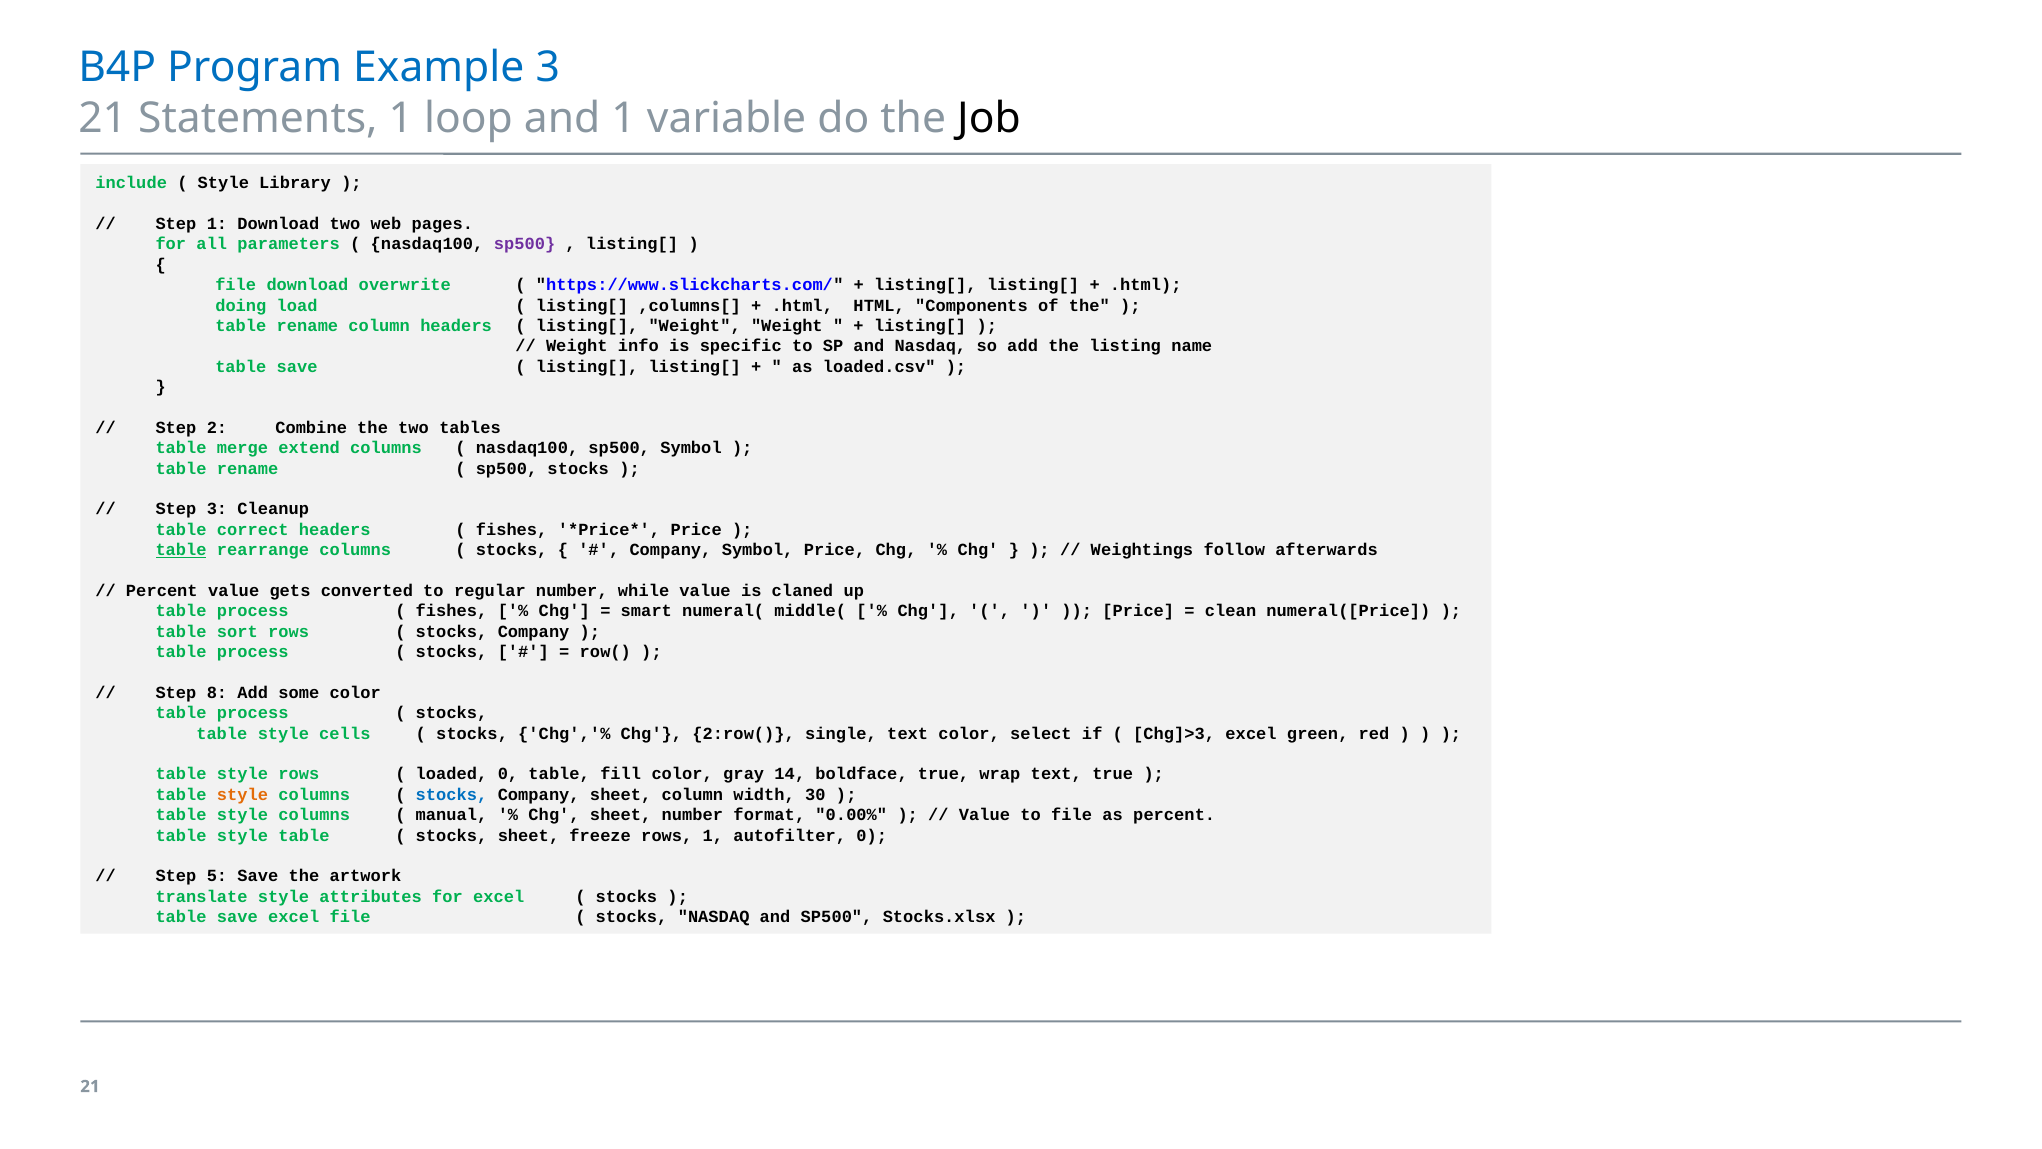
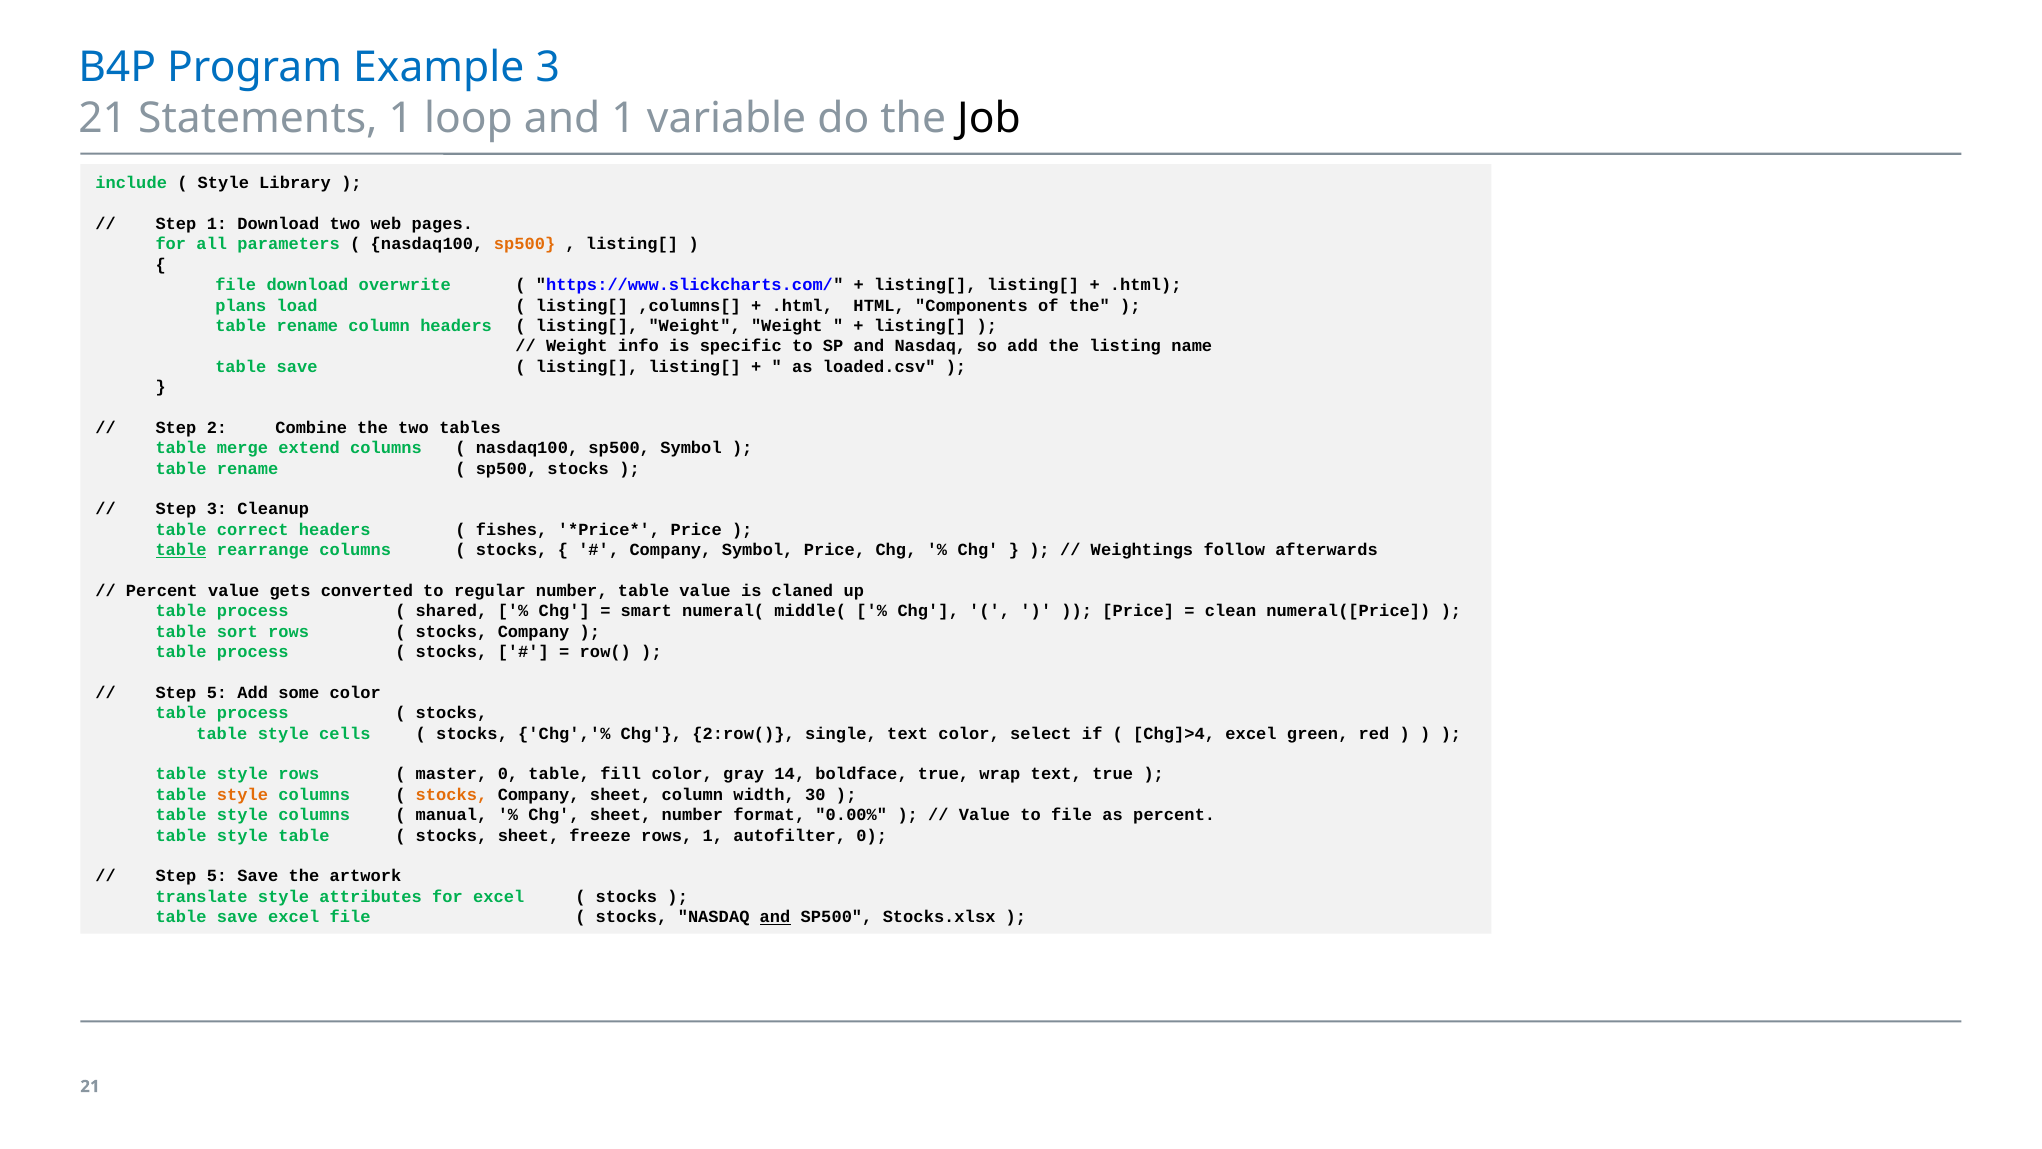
sp500 at (525, 244) colour: purple -> orange
doing: doing -> plans
number while: while -> table
fishes at (451, 611): fishes -> shared
8 at (217, 693): 8 -> 5
Chg]>3: Chg]>3 -> Chg]>4
loaded: loaded -> master
stocks at (451, 794) colour: blue -> orange
and at (775, 917) underline: none -> present
